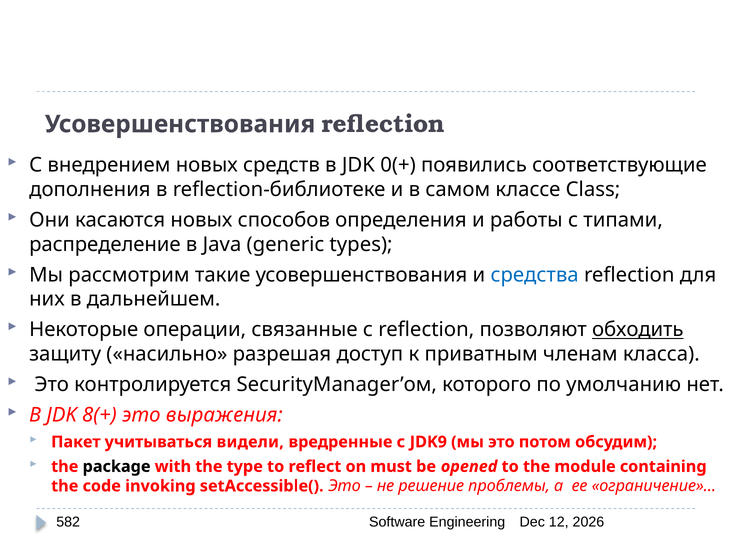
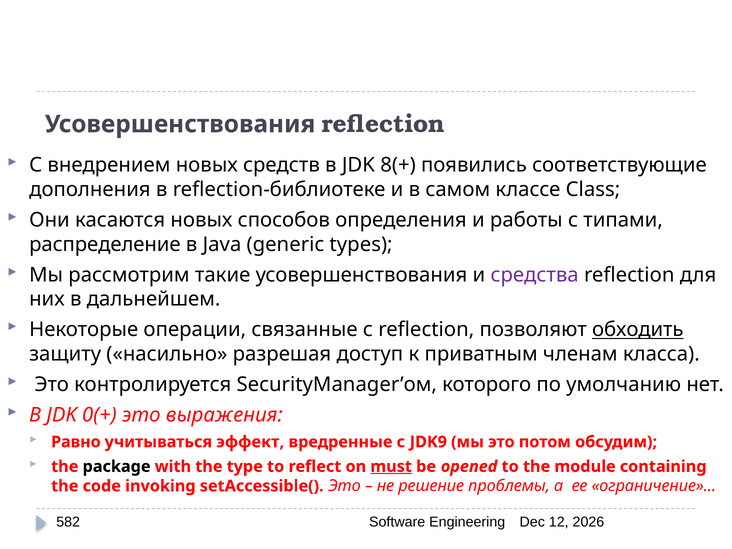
0(+: 0(+ -> 8(+
средства colour: blue -> purple
8(+: 8(+ -> 0(+
Пакет: Пакет -> Равно
видели: видели -> эффект
must underline: none -> present
